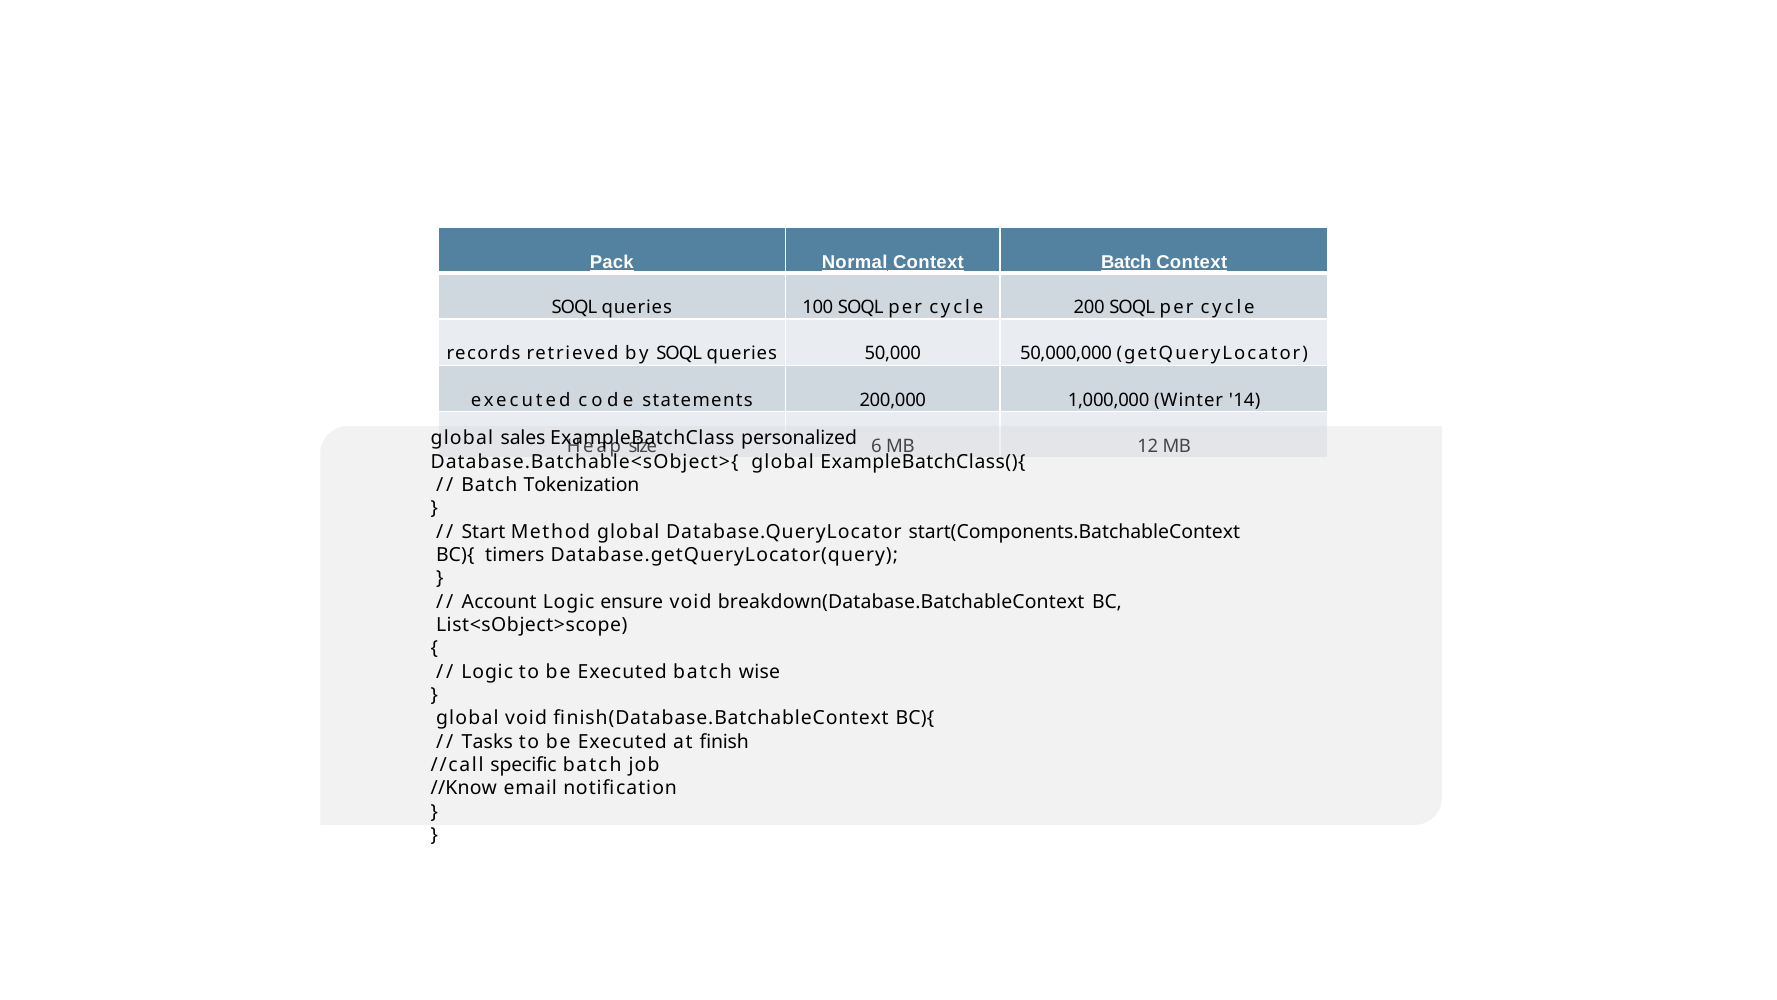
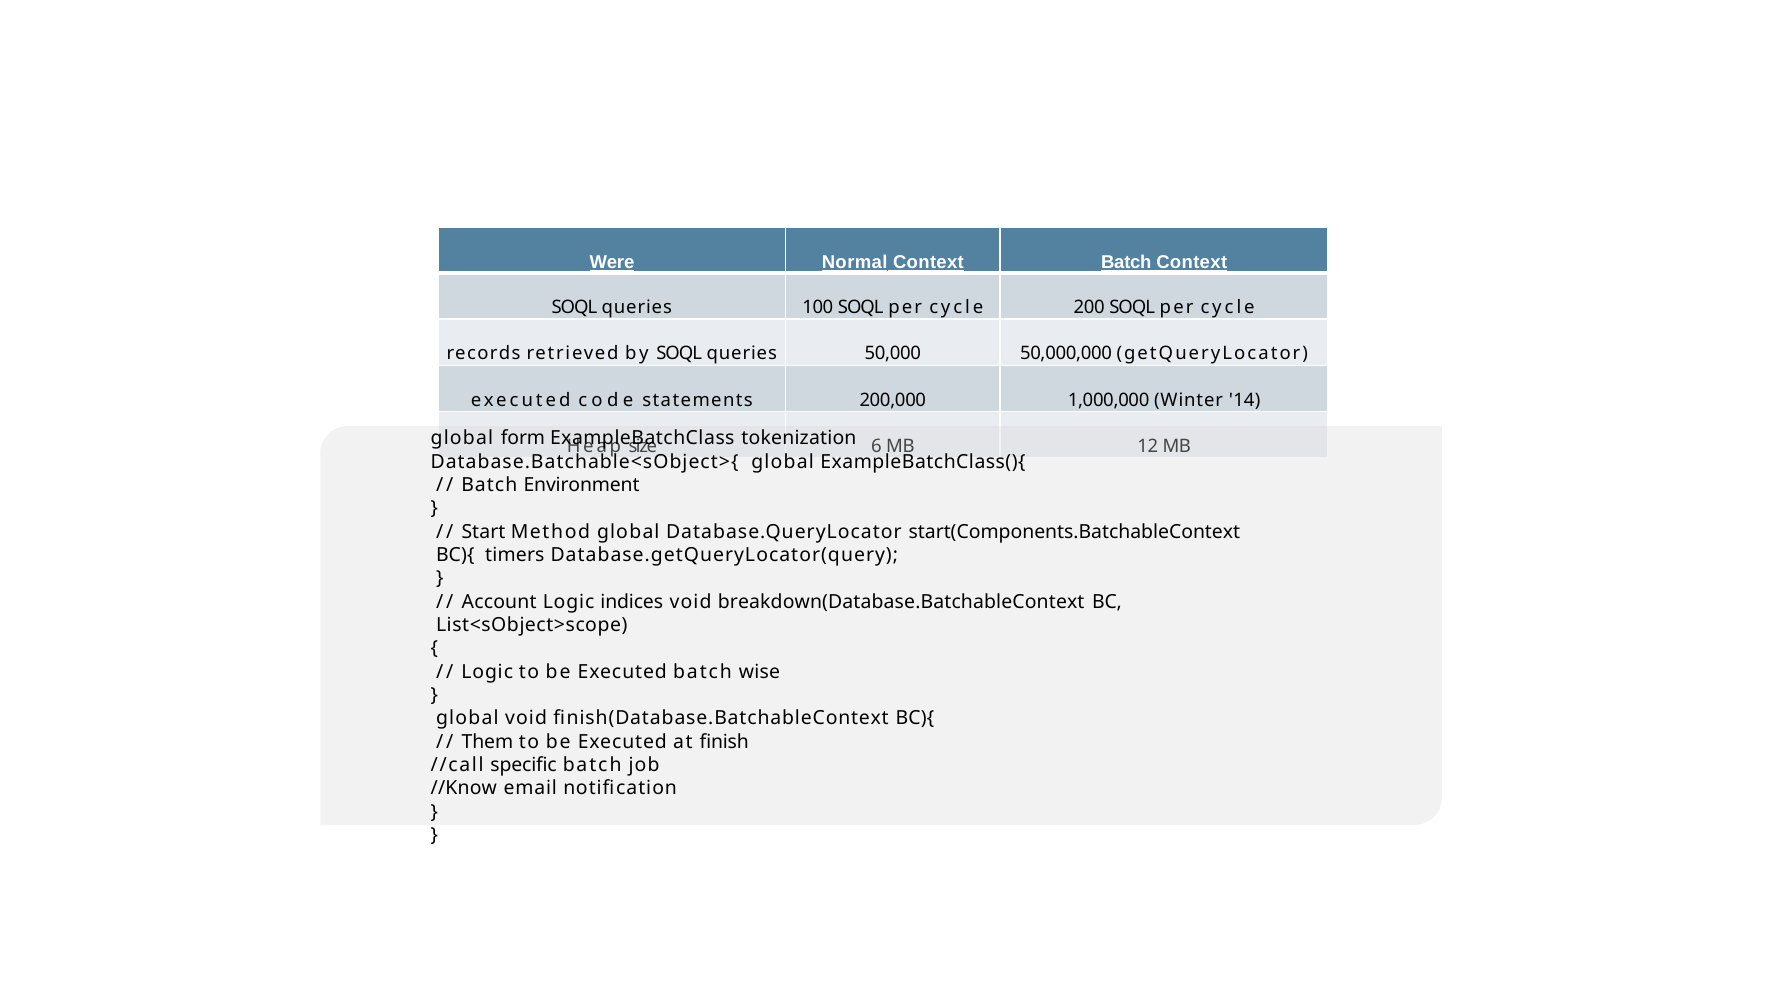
Pack: Pack -> Were
sales: sales -> form
personalized: personalized -> tokenization
Tokenization: Tokenization -> Environment
ensure: ensure -> indices
Tasks: Tasks -> Them
